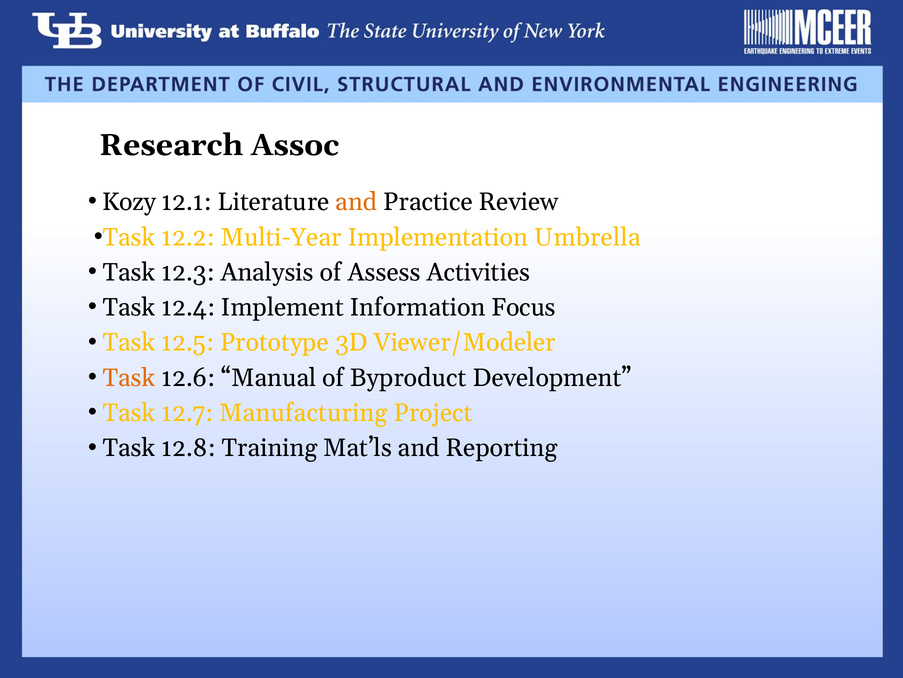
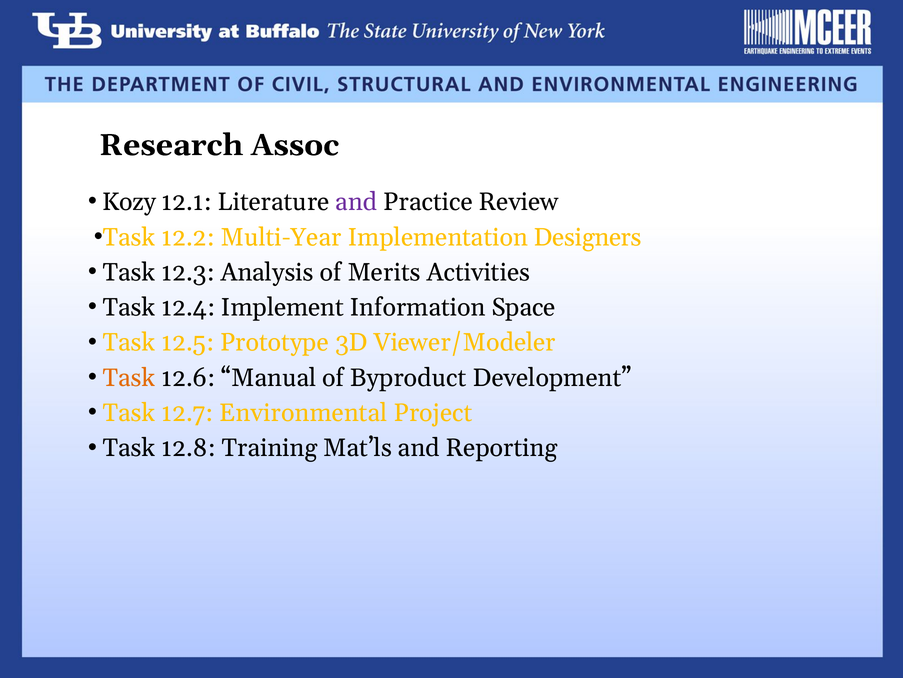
and at (356, 202) colour: orange -> purple
Umbrella: Umbrella -> Designers
Assess: Assess -> Merits
Focus: Focus -> Space
Manufacturing: Manufacturing -> Environmental
